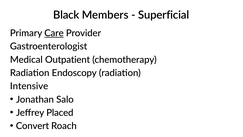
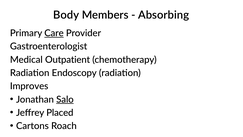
Black: Black -> Body
Superficial: Superficial -> Absorbing
Intensive: Intensive -> Improves
Salo underline: none -> present
Convert: Convert -> Cartons
